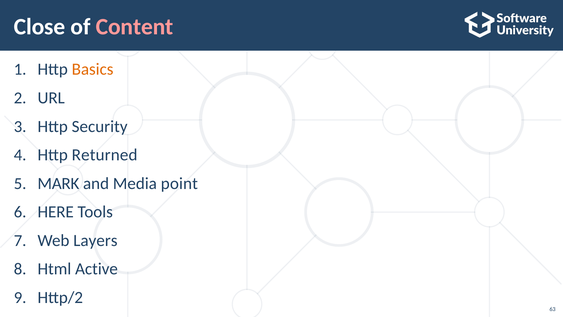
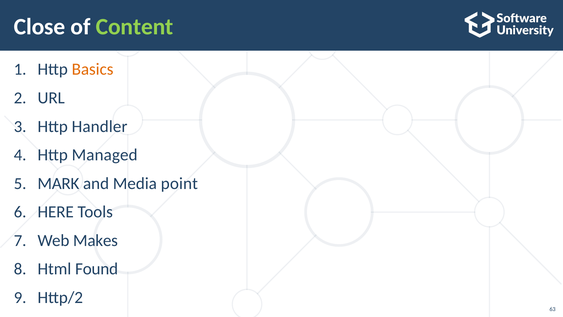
Content colour: pink -> light green
Security: Security -> Handler
Returned: Returned -> Managed
Layers: Layers -> Makes
Active: Active -> Found
